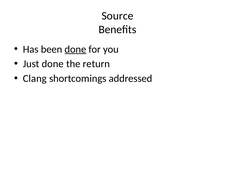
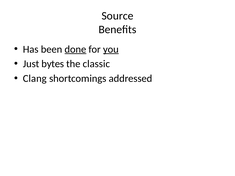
you underline: none -> present
Just done: done -> bytes
return: return -> classic
